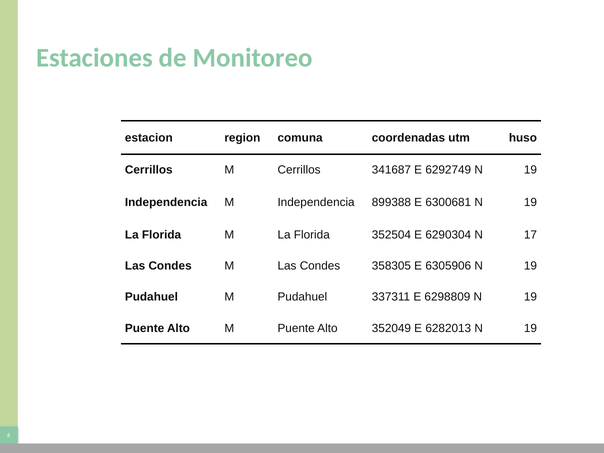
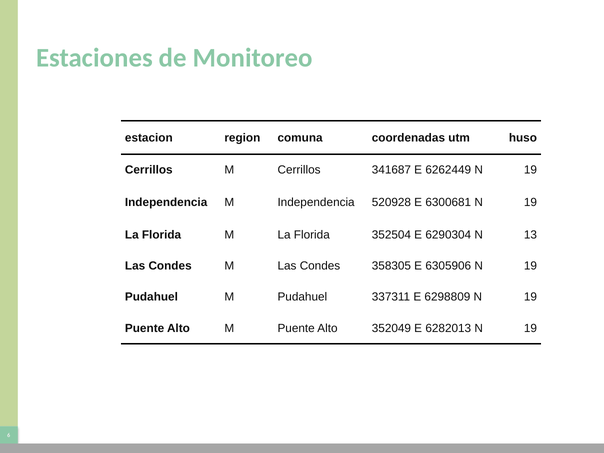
6292749: 6292749 -> 6262449
899388: 899388 -> 520928
17: 17 -> 13
